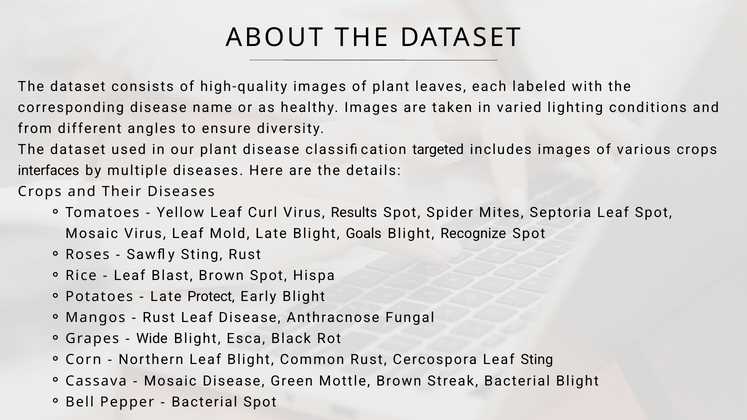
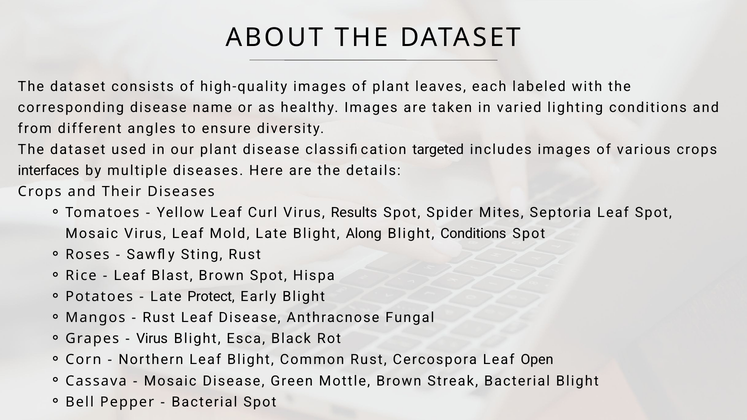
Goals: Goals -> Along
Blight Recognize: Recognize -> Conditions
Wide at (152, 339): Wide -> Virus
Leaf Sting: Sting -> Open
